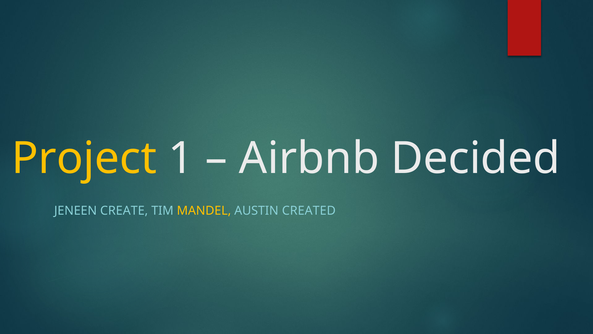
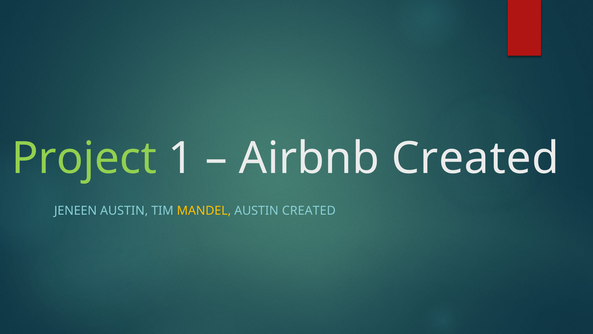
Project colour: yellow -> light green
Airbnb Decided: Decided -> Created
JENEEN CREATE: CREATE -> AUSTIN
